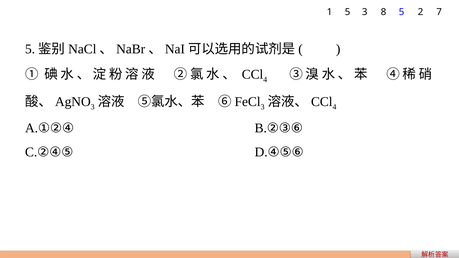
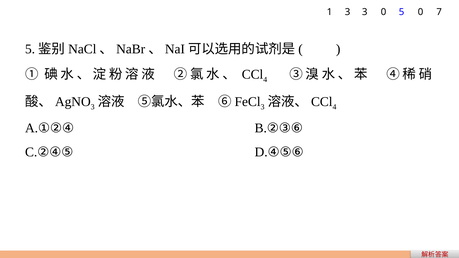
1 5: 5 -> 3
3 8: 8 -> 0
5 2: 2 -> 0
